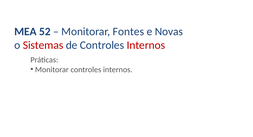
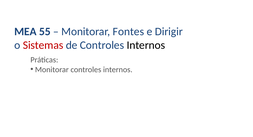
52: 52 -> 55
Novas: Novas -> Dirigir
Internos at (146, 45) colour: red -> black
